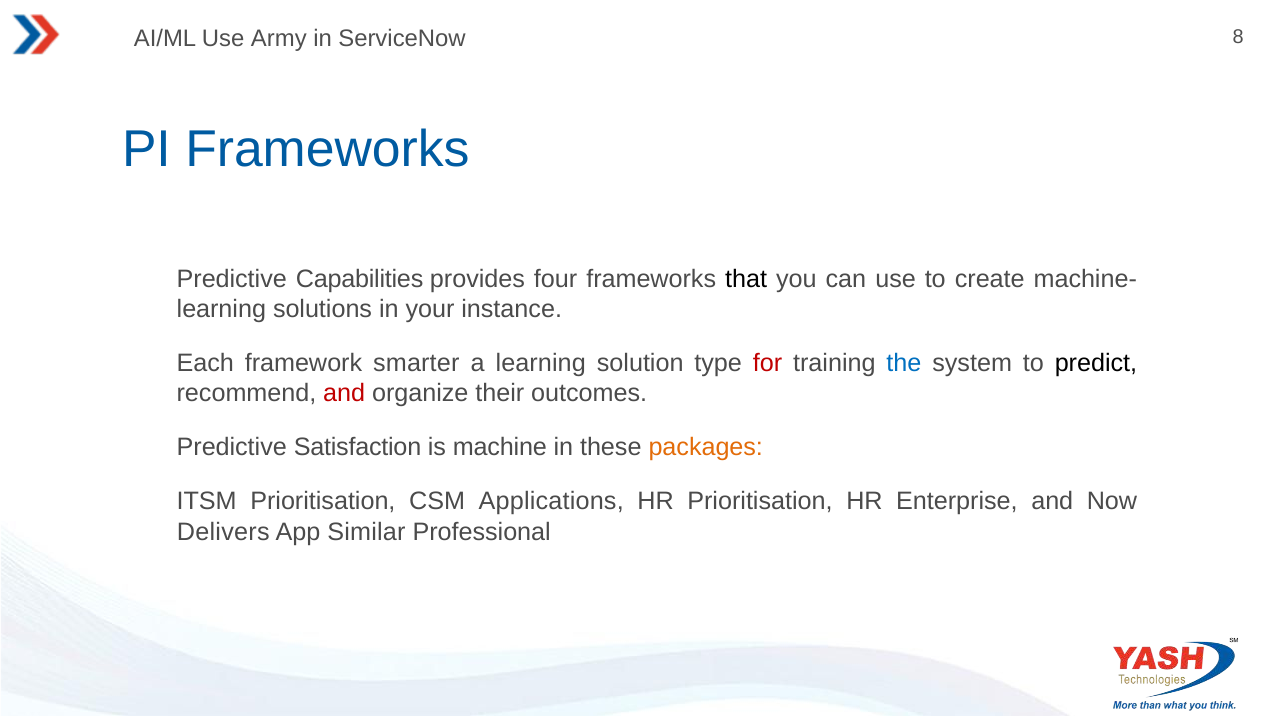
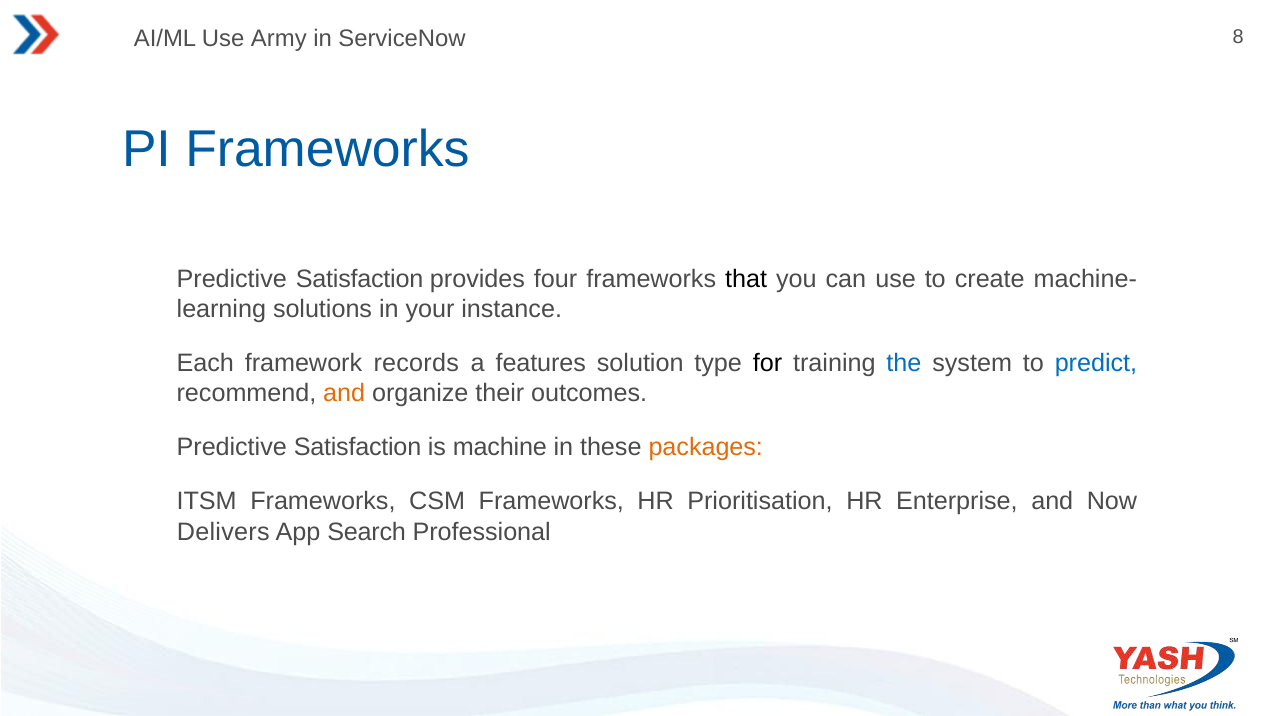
Capabilities at (360, 279): Capabilities -> Satisfaction
smarter: smarter -> records
a learning: learning -> features
for colour: red -> black
predict colour: black -> blue
and at (344, 393) colour: red -> orange
ITSM Prioritisation: Prioritisation -> Frameworks
CSM Applications: Applications -> Frameworks
Similar: Similar -> Search
